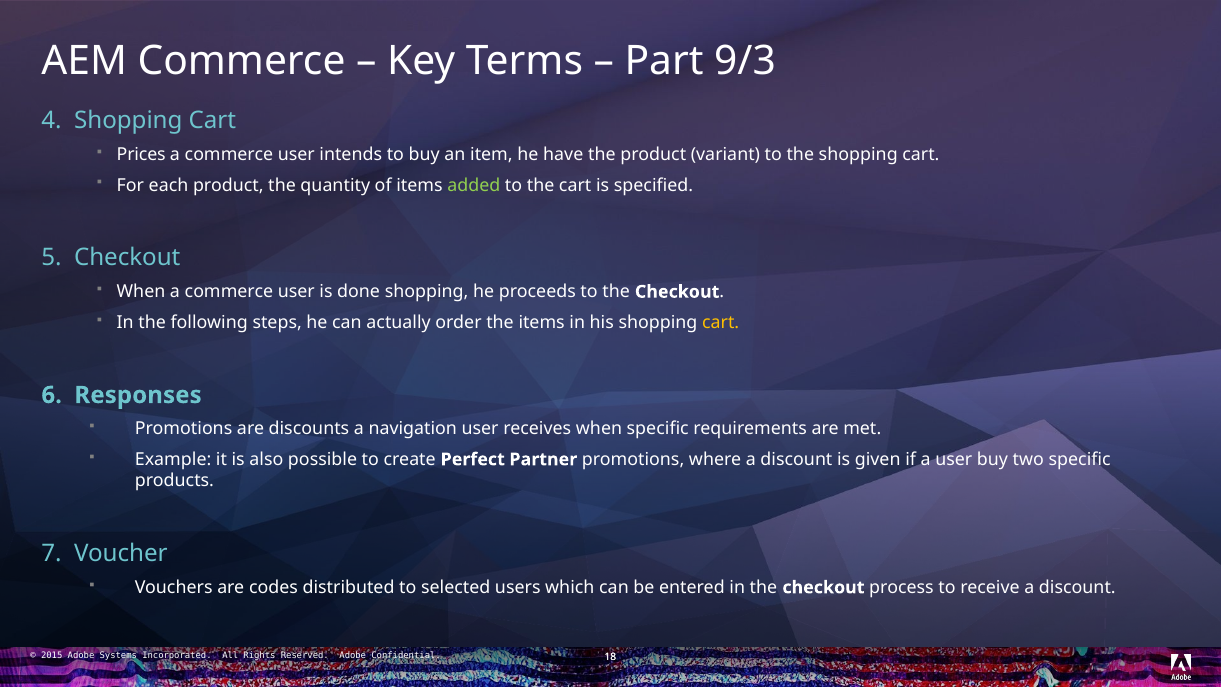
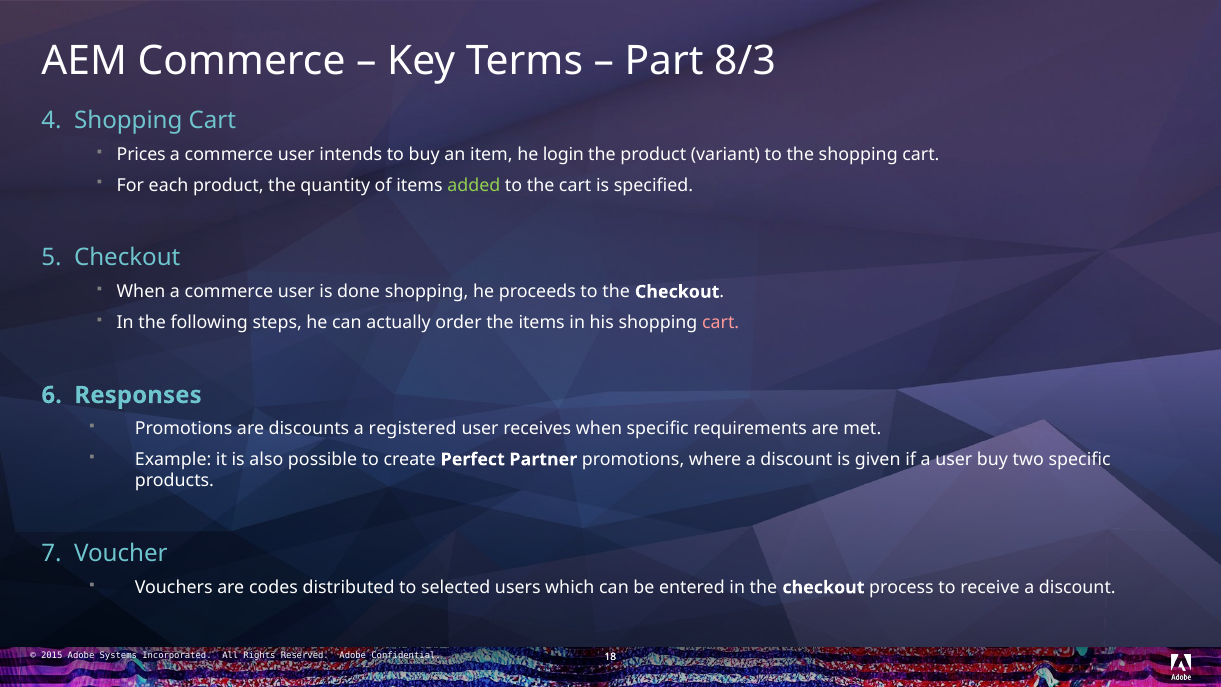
9/3: 9/3 -> 8/3
have: have -> login
cart at (721, 322) colour: yellow -> pink
navigation: navigation -> registered
